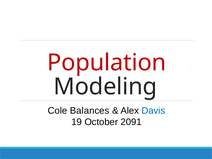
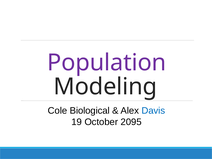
Population colour: red -> purple
Balances: Balances -> Biological
2091: 2091 -> 2095
